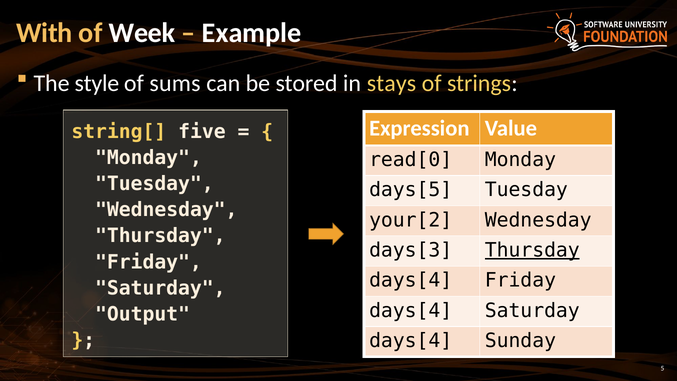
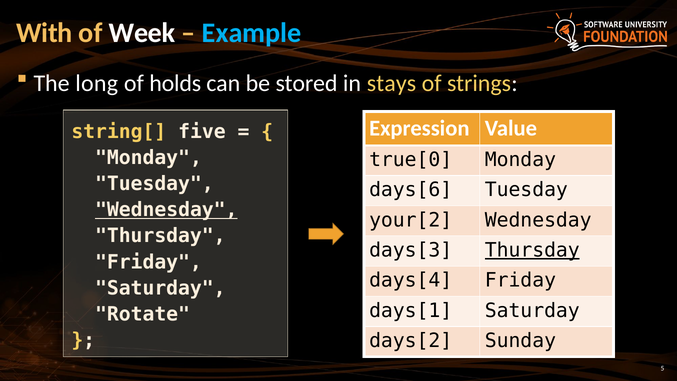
Example colour: white -> light blue
style: style -> long
sums: sums -> holds
read[0: read[0 -> true[0
days[5: days[5 -> days[6
Wednesday at (166, 210) underline: none -> present
days[4 at (411, 311): days[4 -> days[1
Output: Output -> Rotate
days[4 at (411, 341): days[4 -> days[2
